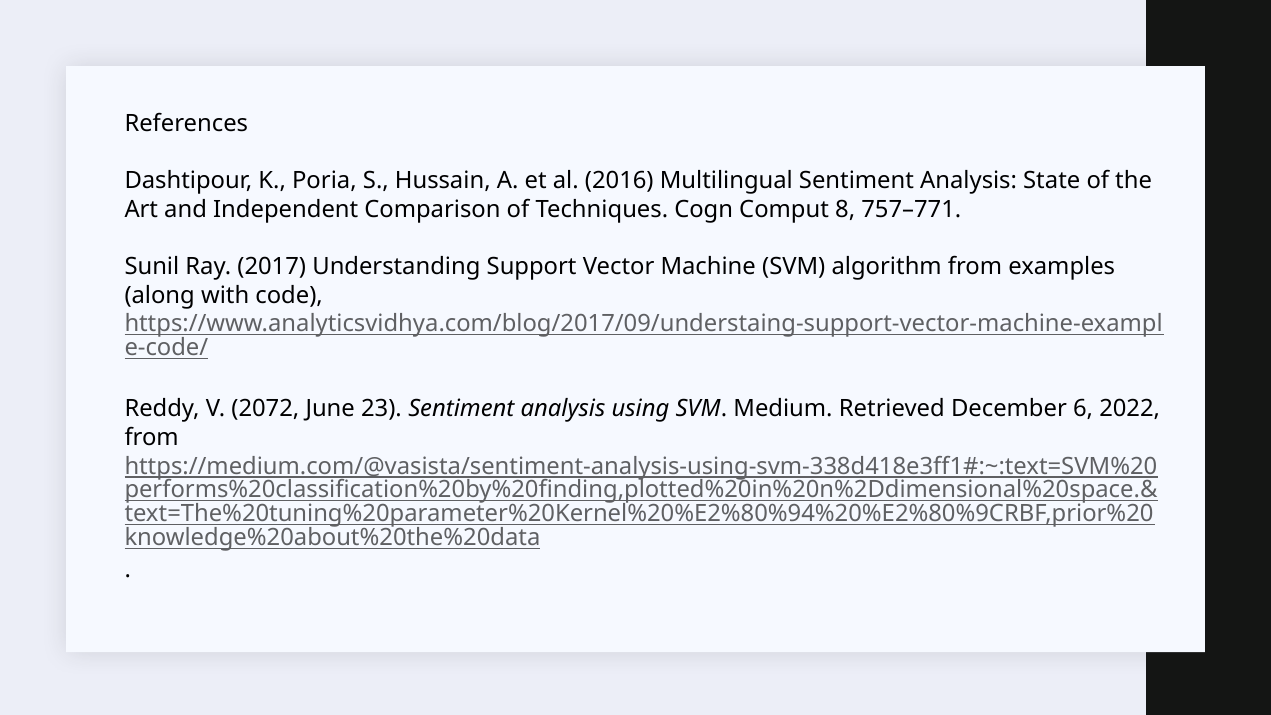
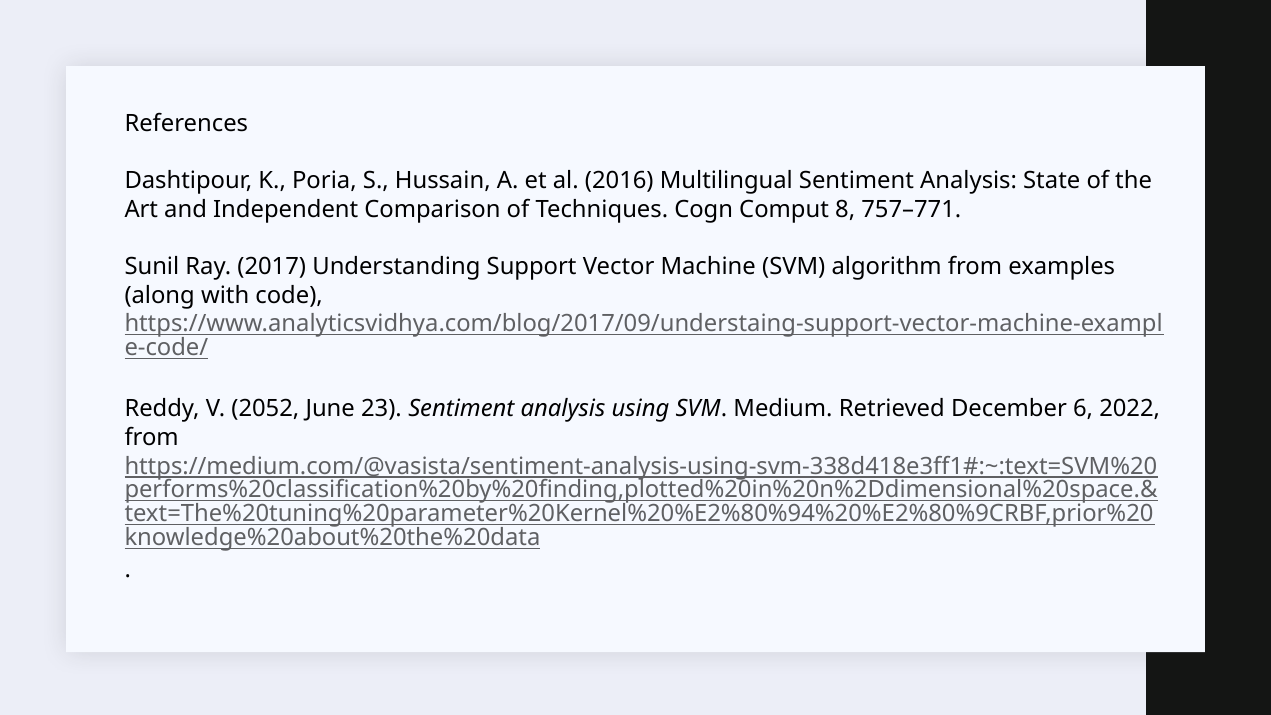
2072: 2072 -> 2052
